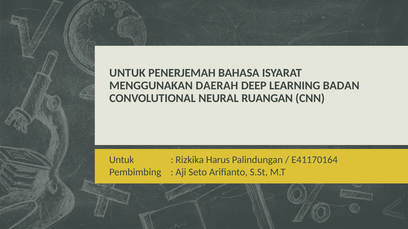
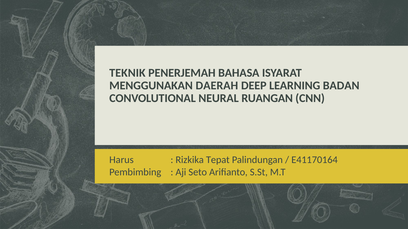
UNTUK at (127, 73): UNTUK -> TEKNIK
Untuk at (122, 160): Untuk -> Harus
Harus: Harus -> Tepat
